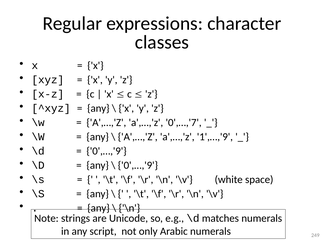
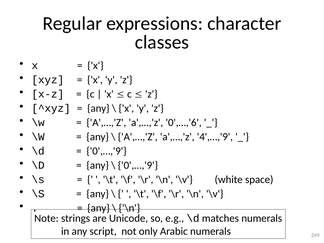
0',…,'7: 0',…,'7 -> 0',…,'6
1',…,'9: 1',…,'9 -> 4',…,'9
